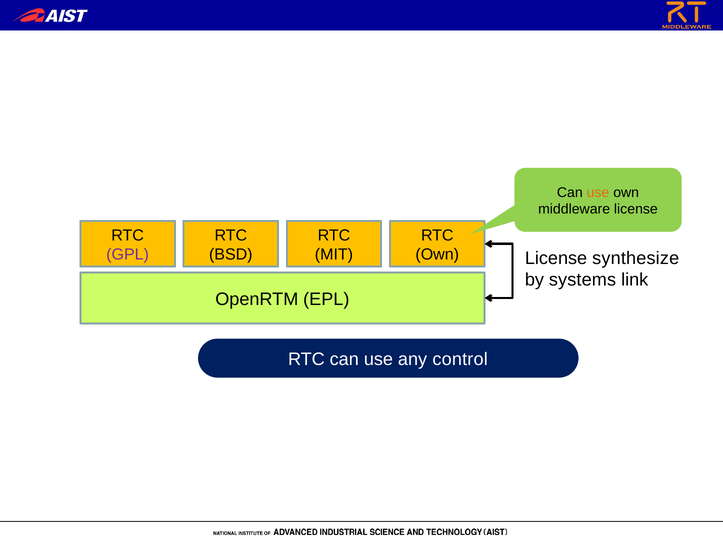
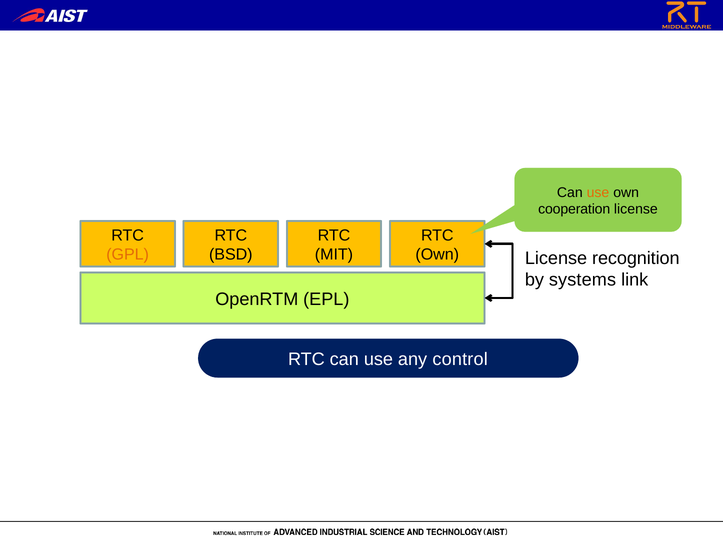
middleware: middleware -> cooperation
GPL colour: purple -> orange
synthesize: synthesize -> recognition
